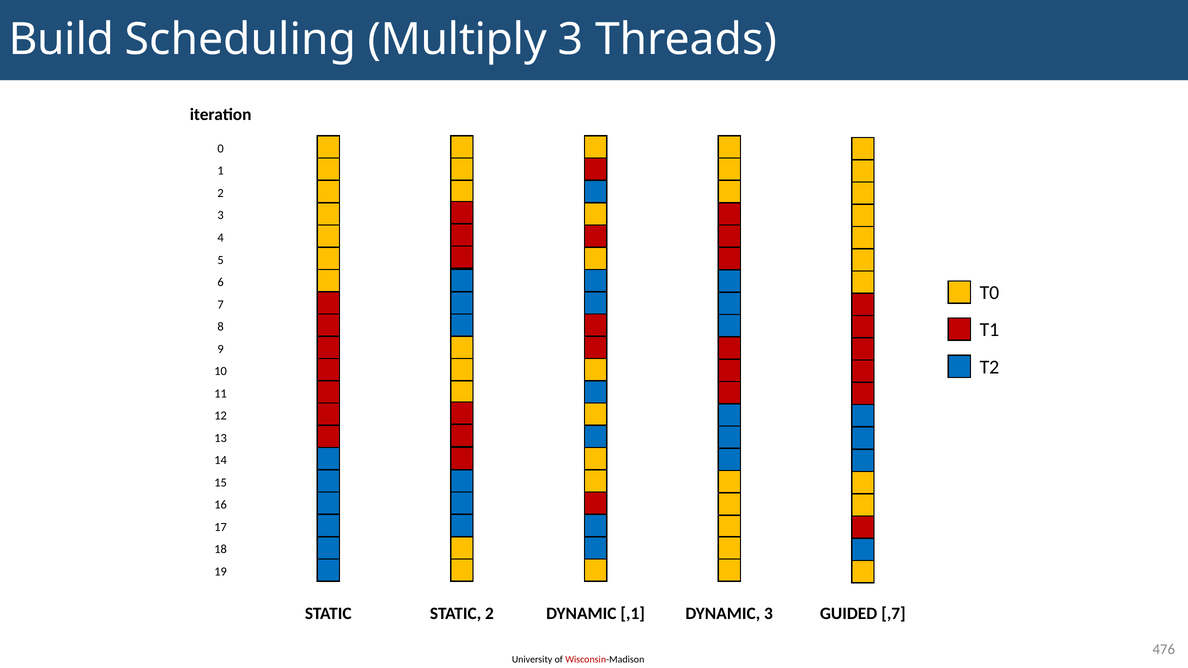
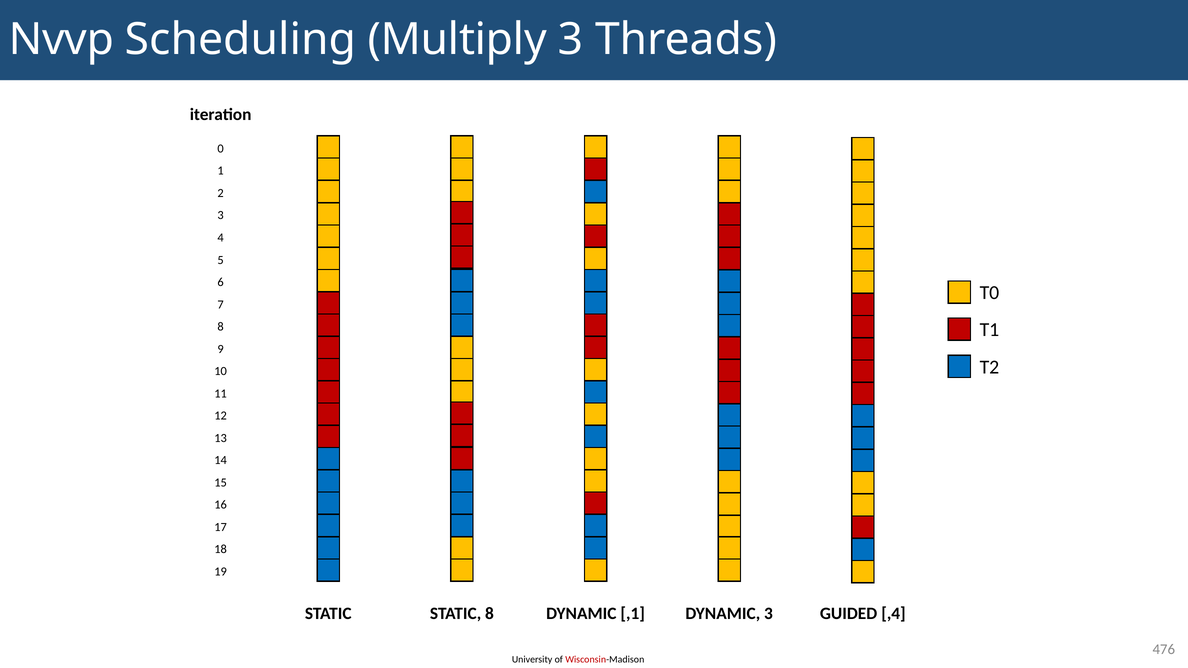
Build: Build -> Nvvp
STATIC 2: 2 -> 8
,7: ,7 -> ,4
